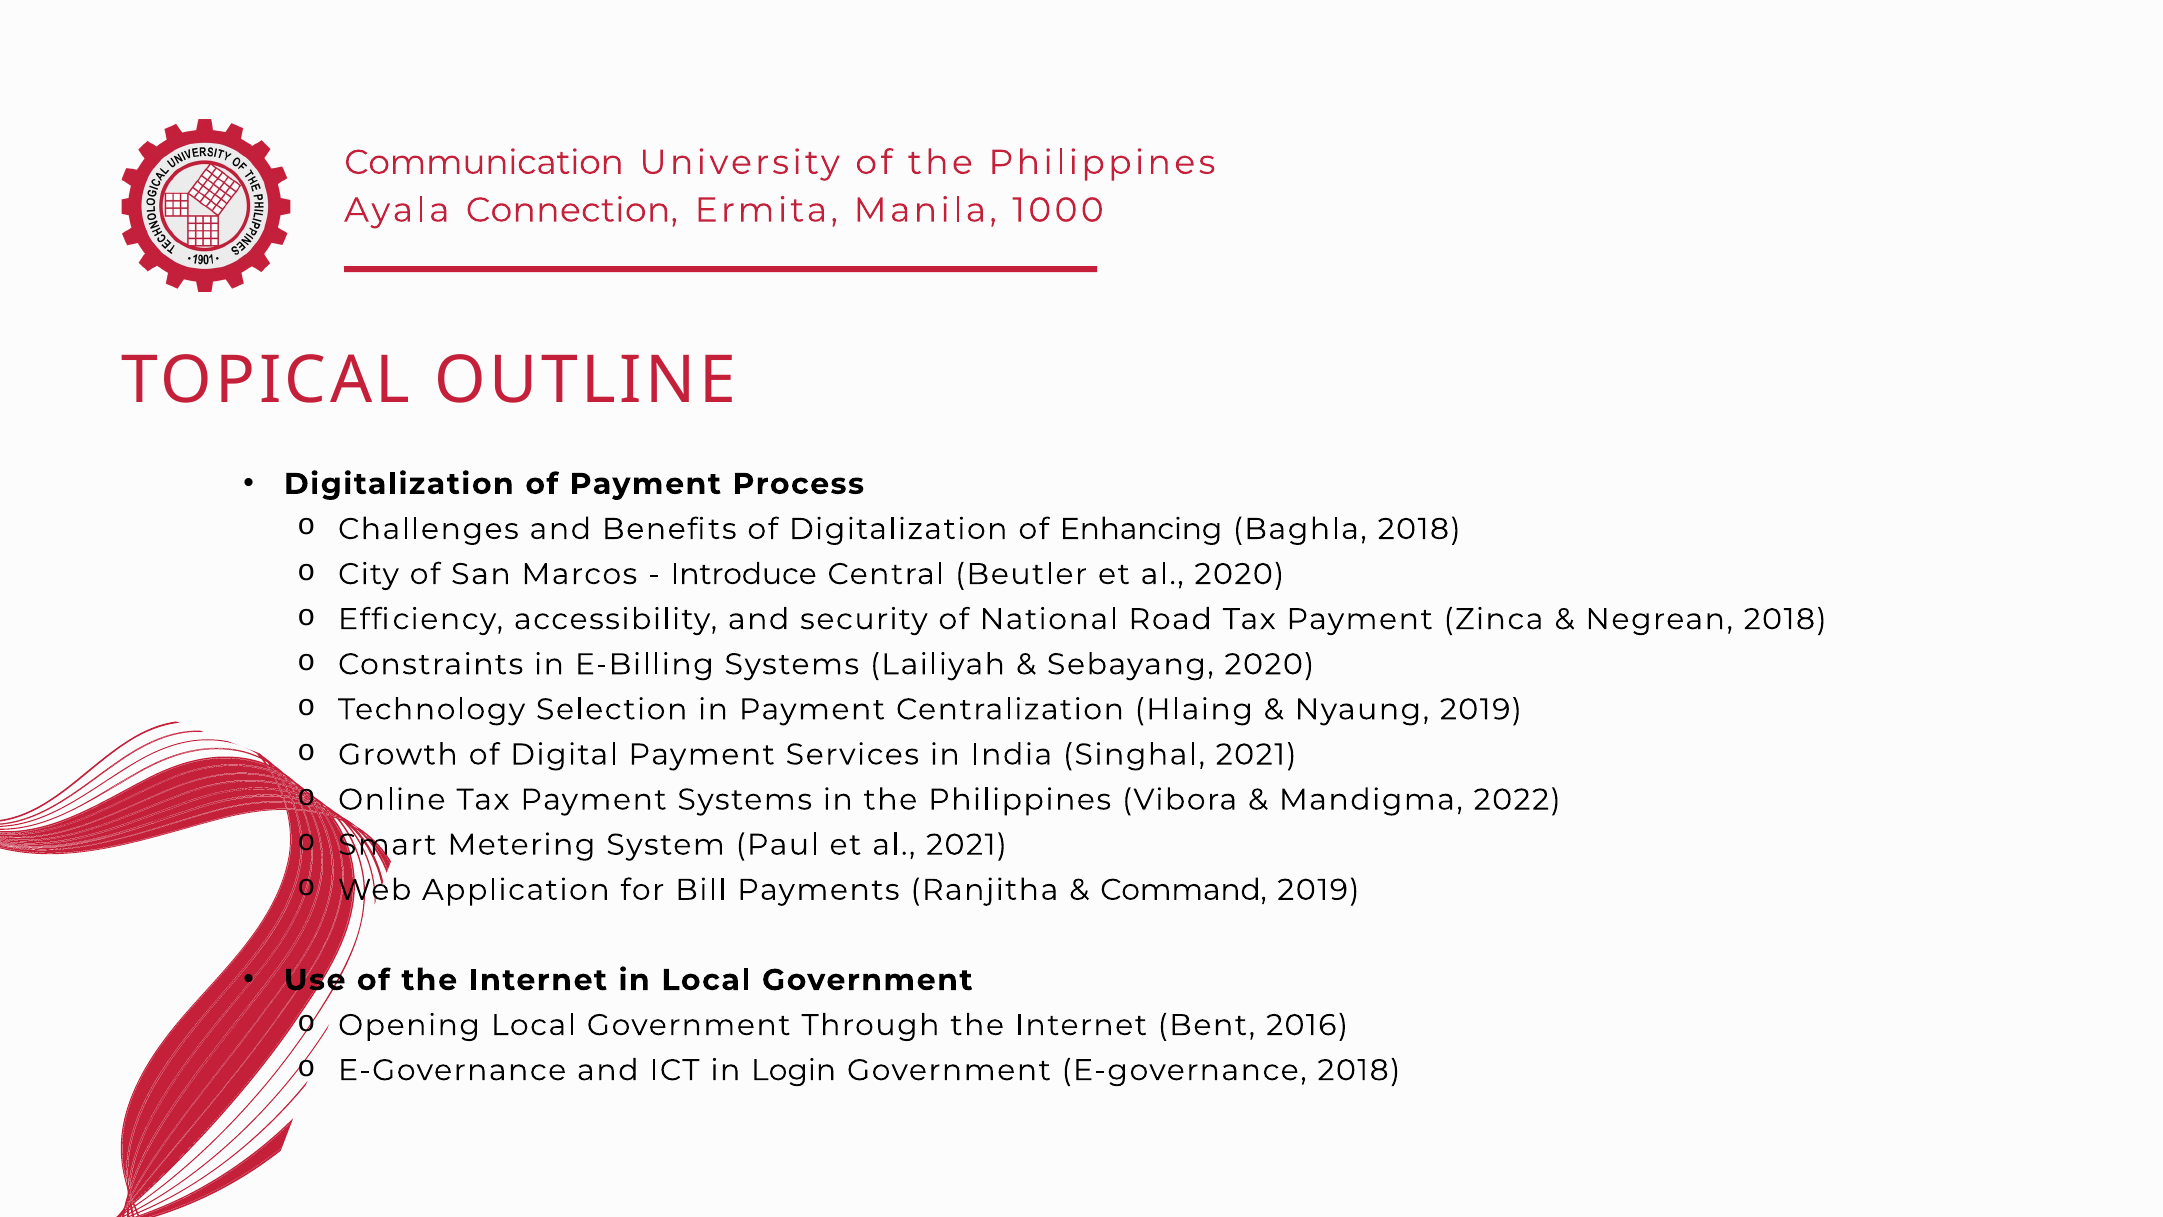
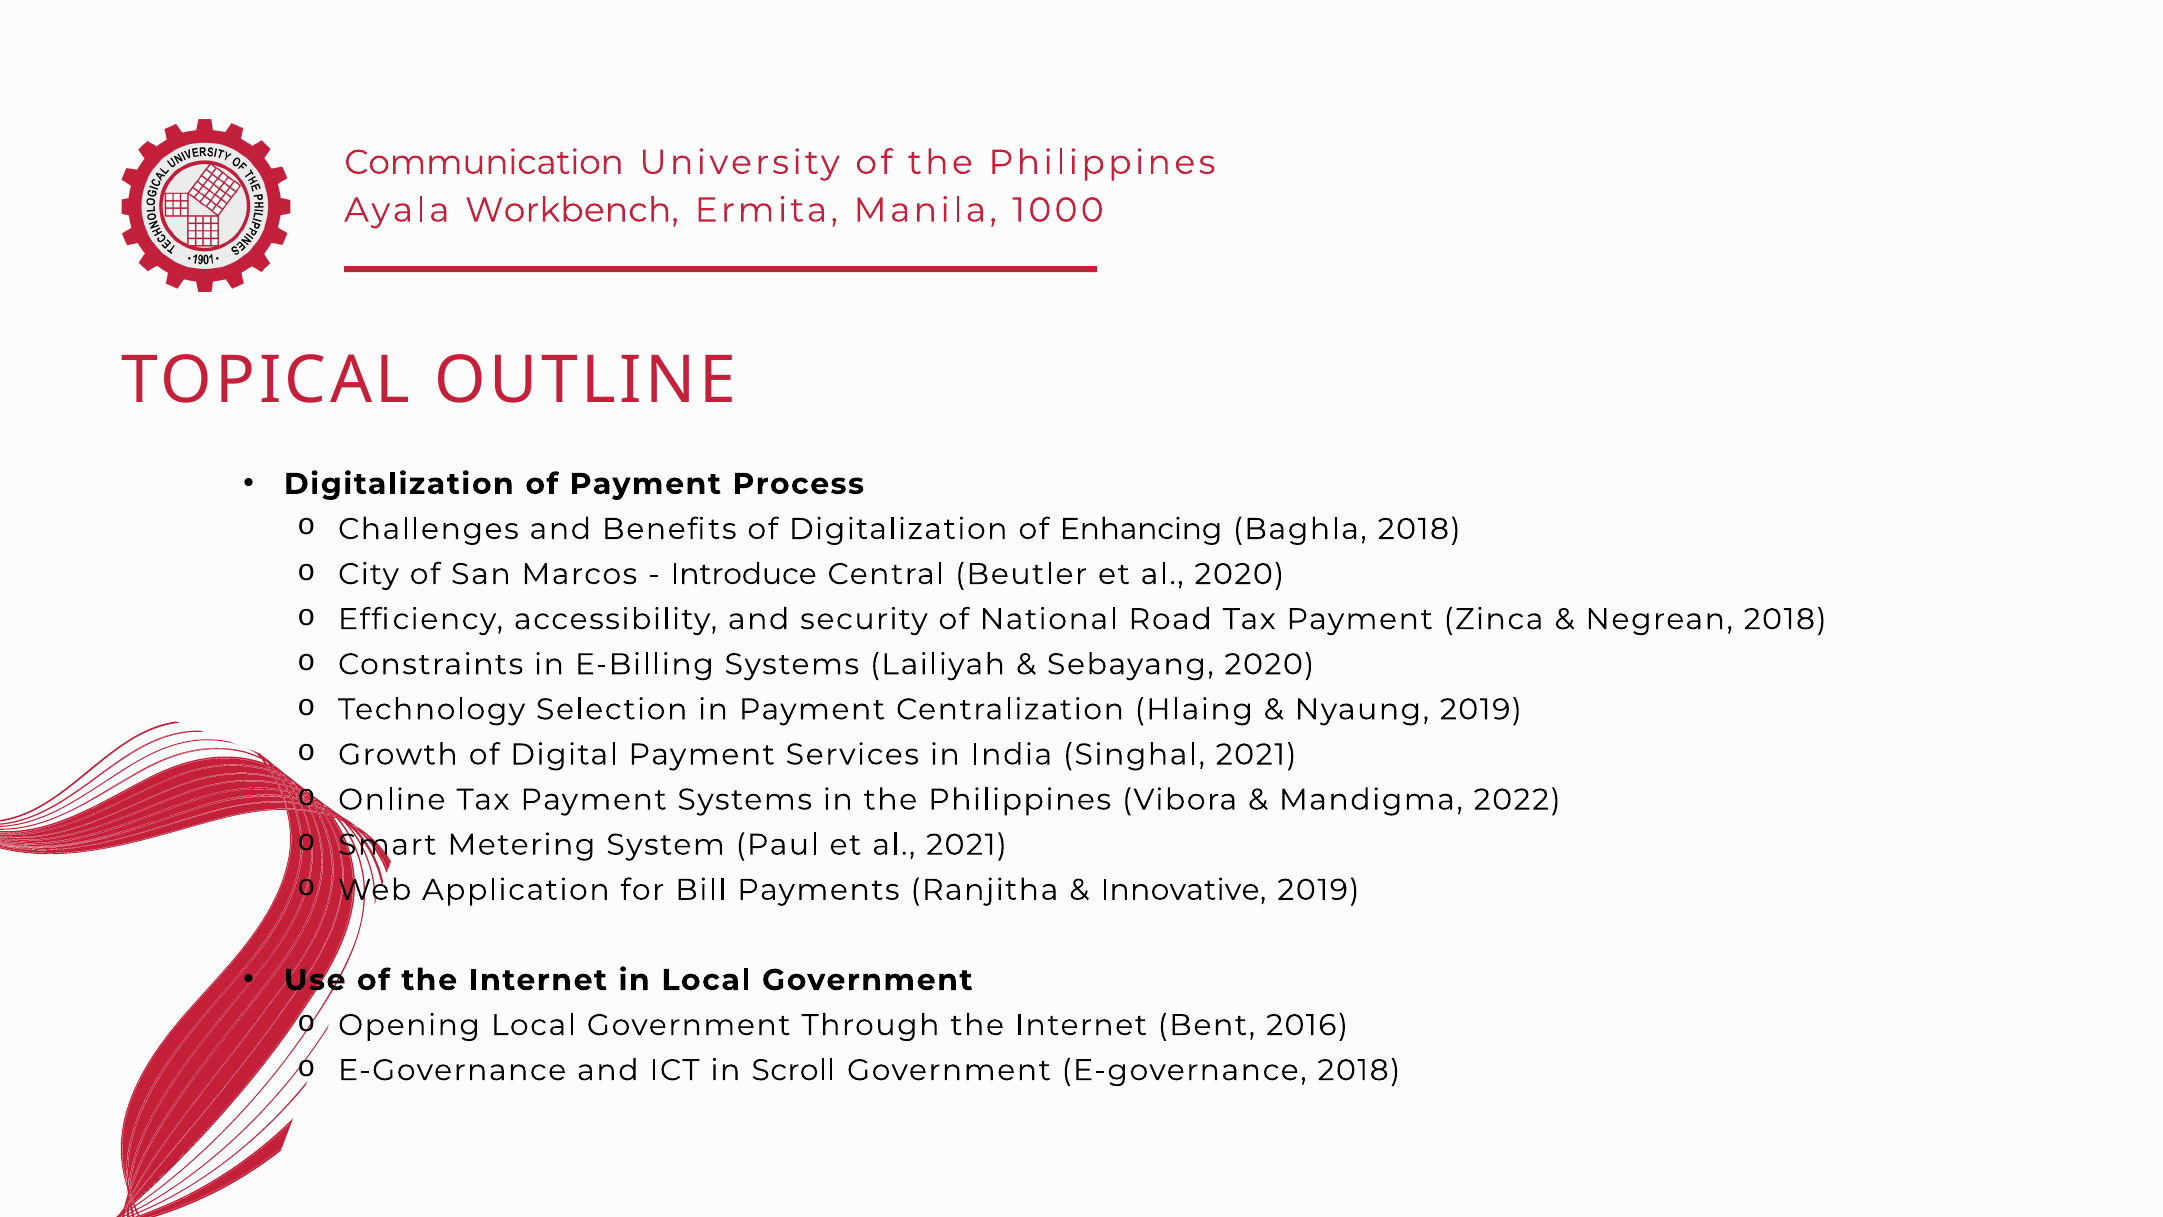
Connection: Connection -> Workbench
Command: Command -> Innovative
Login: Login -> Scroll
